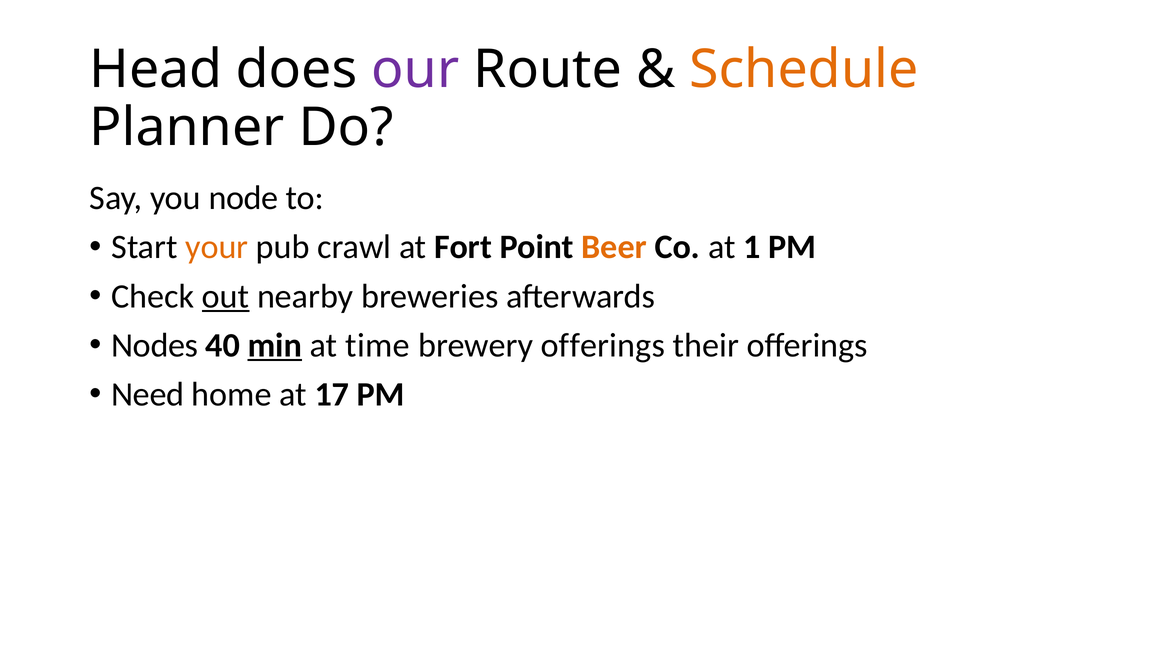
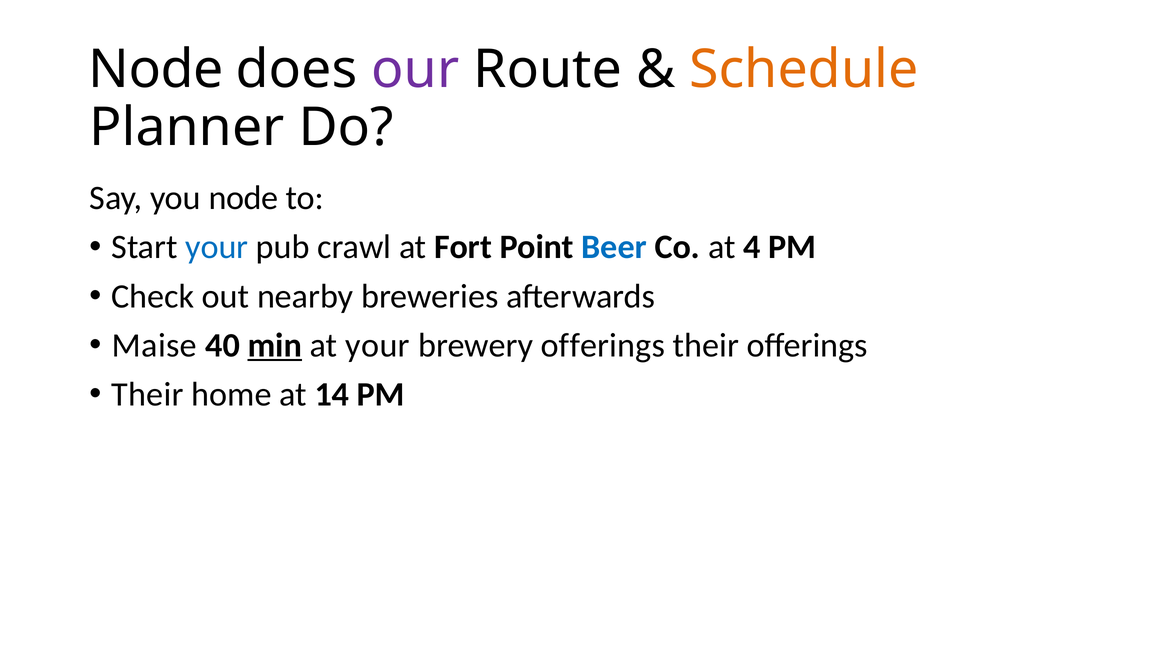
Head at (156, 69): Head -> Node
your at (217, 247) colour: orange -> blue
Beer colour: orange -> blue
1: 1 -> 4
out underline: present -> none
Nodes: Nodes -> Maise
at time: time -> your
Need at (148, 395): Need -> Their
17: 17 -> 14
